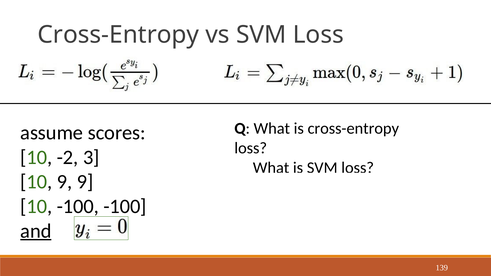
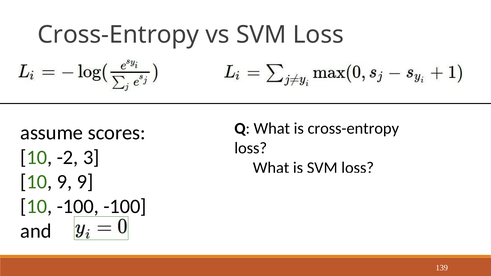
and underline: present -> none
